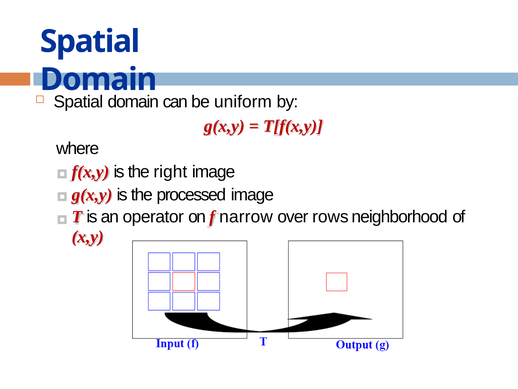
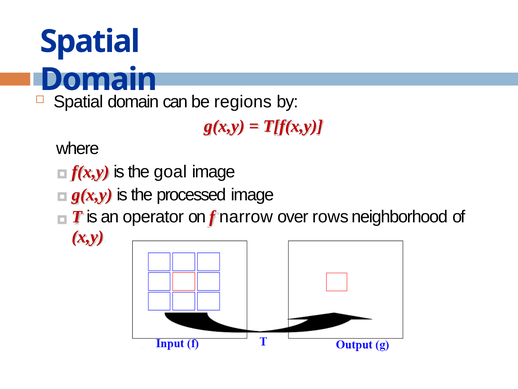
uniform: uniform -> regions
right: right -> goal
